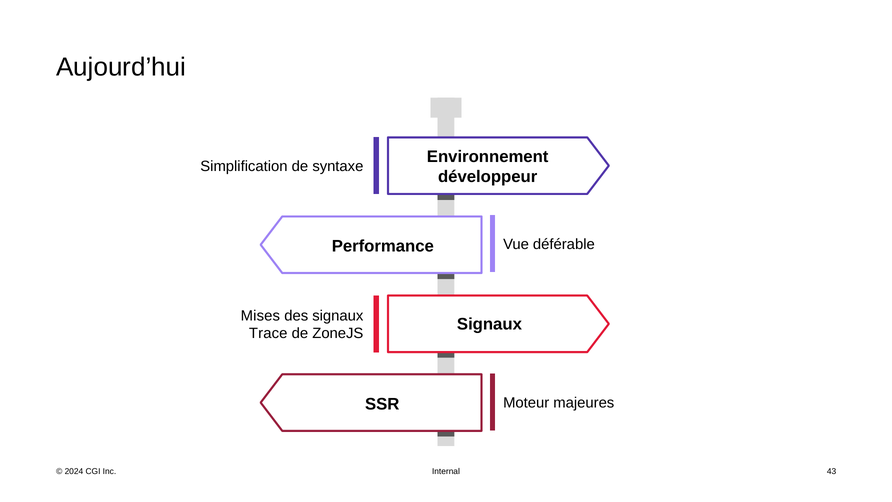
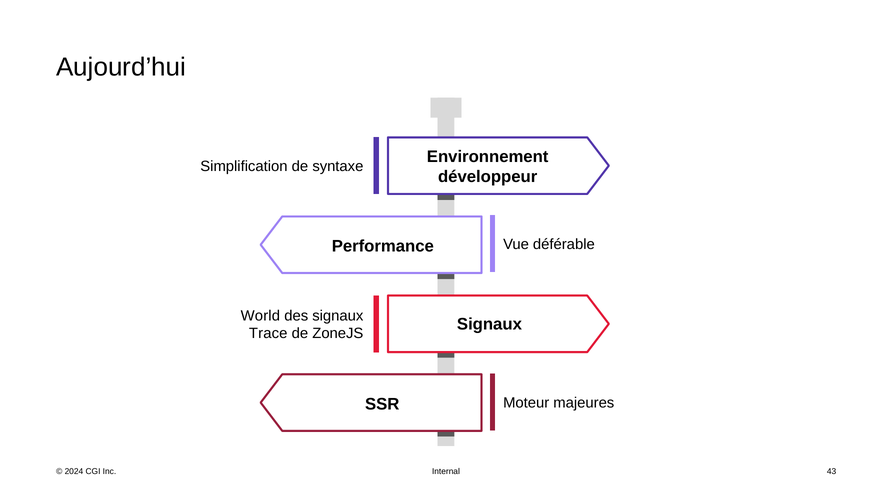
Mises: Mises -> World
